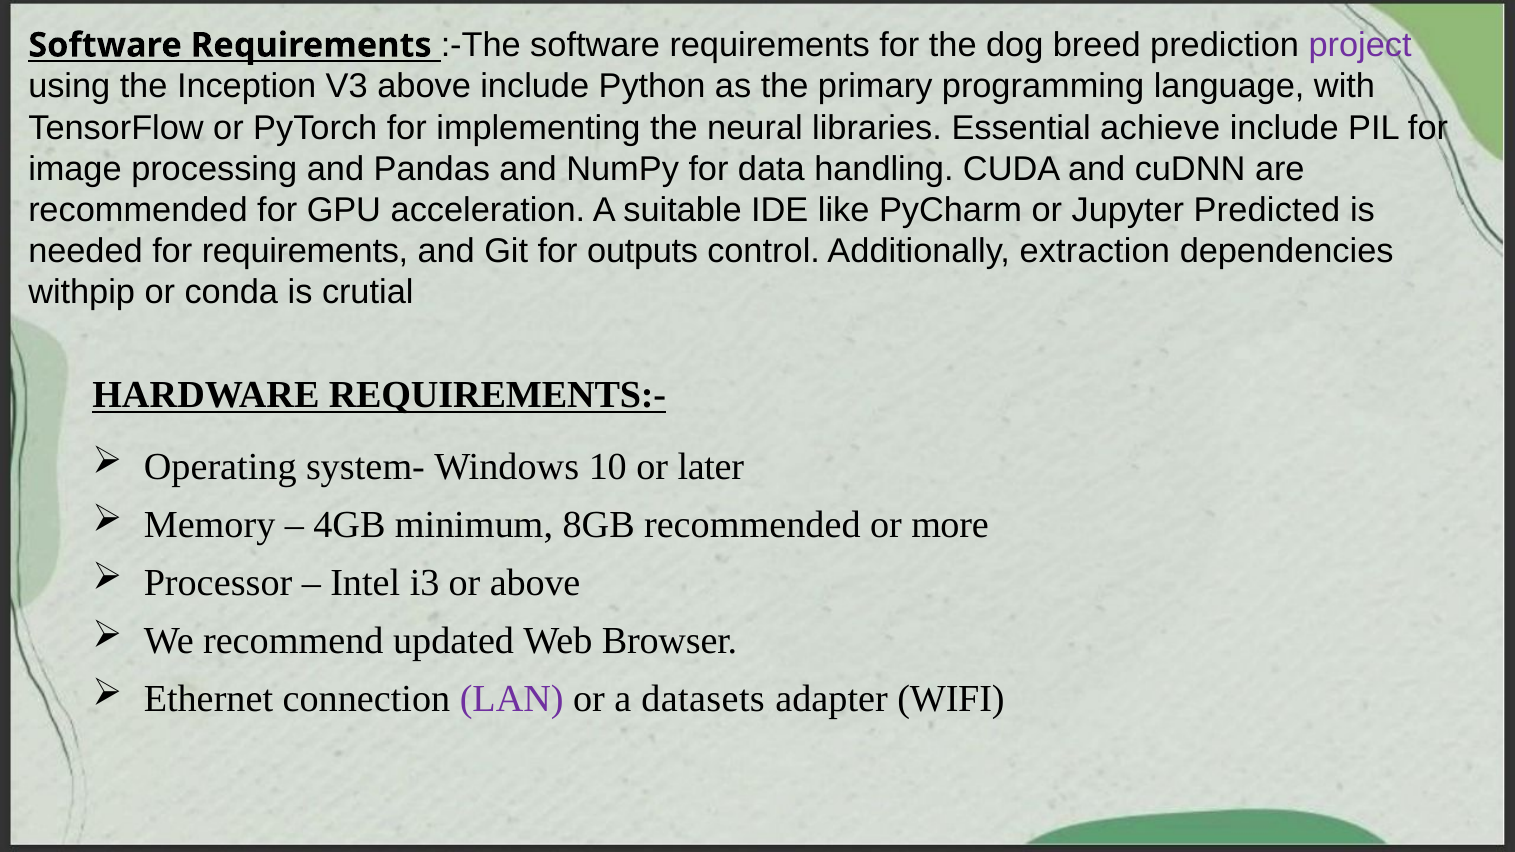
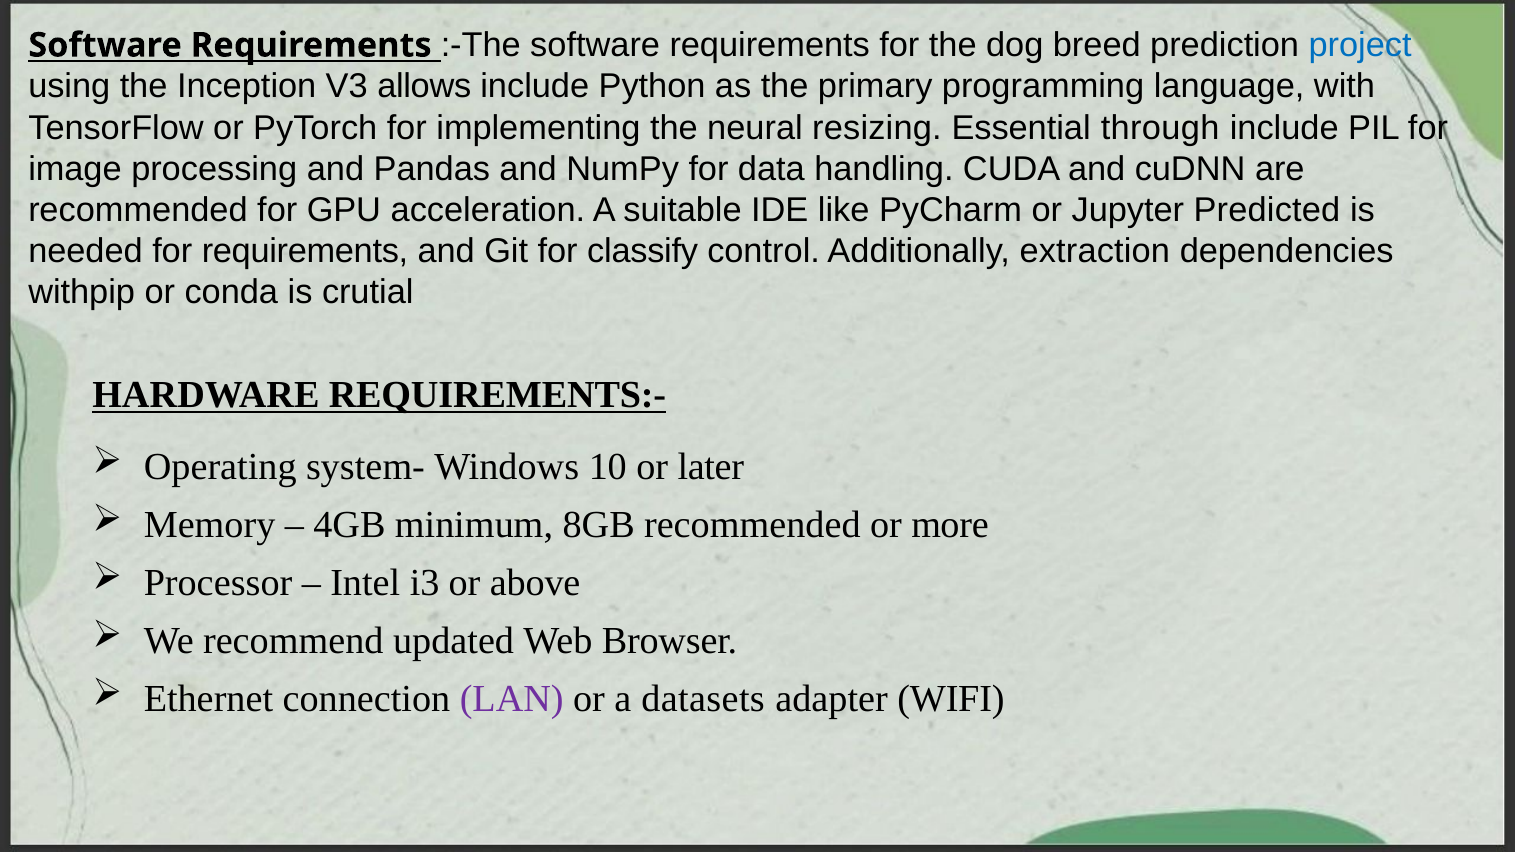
project colour: purple -> blue
V3 above: above -> allows
libraries: libraries -> resizing
achieve: achieve -> through
outputs: outputs -> classify
